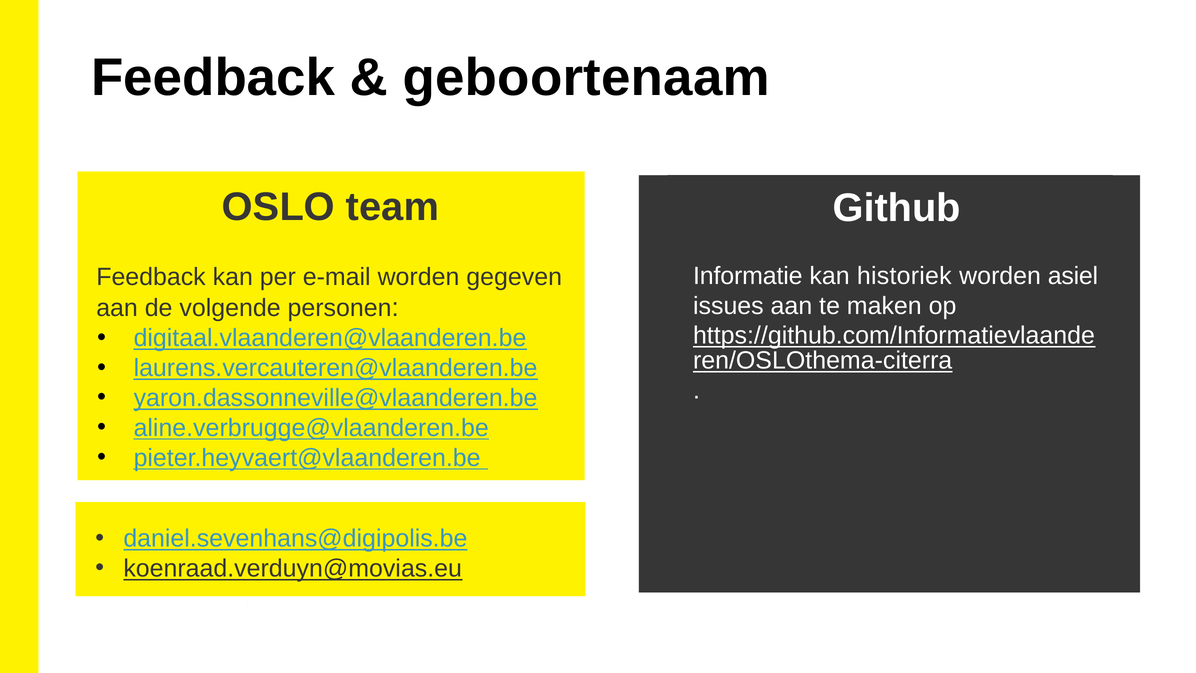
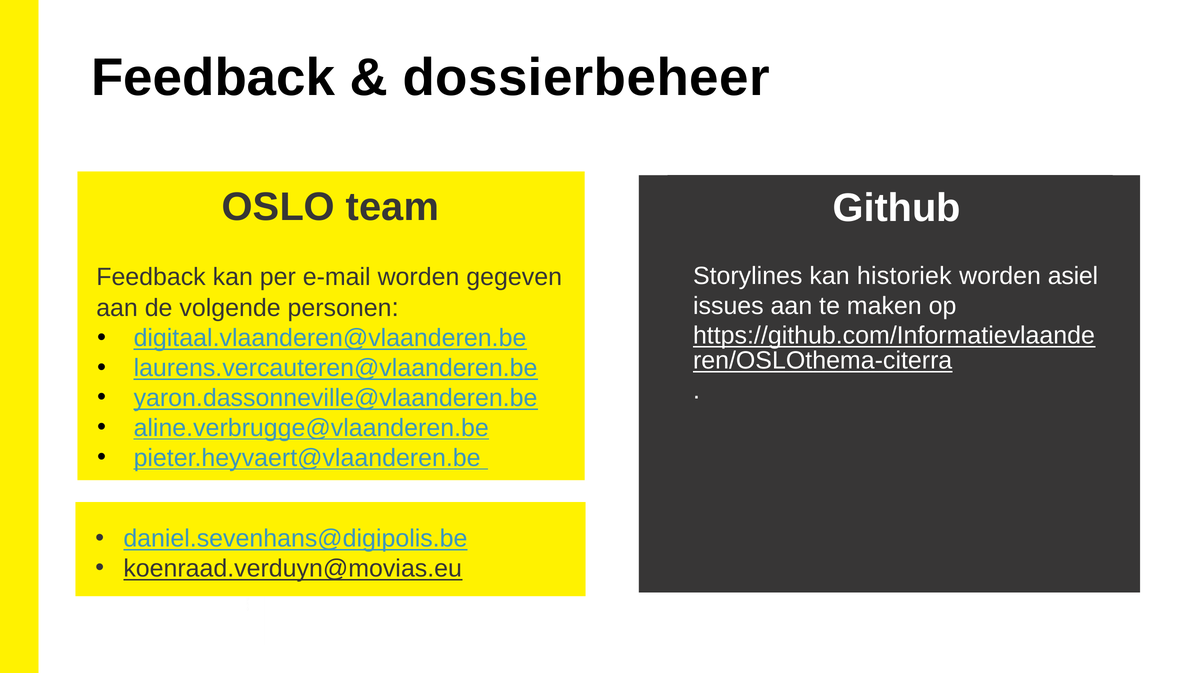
geboortenaam: geboortenaam -> dossierbeheer
Informatie: Informatie -> Storylines
